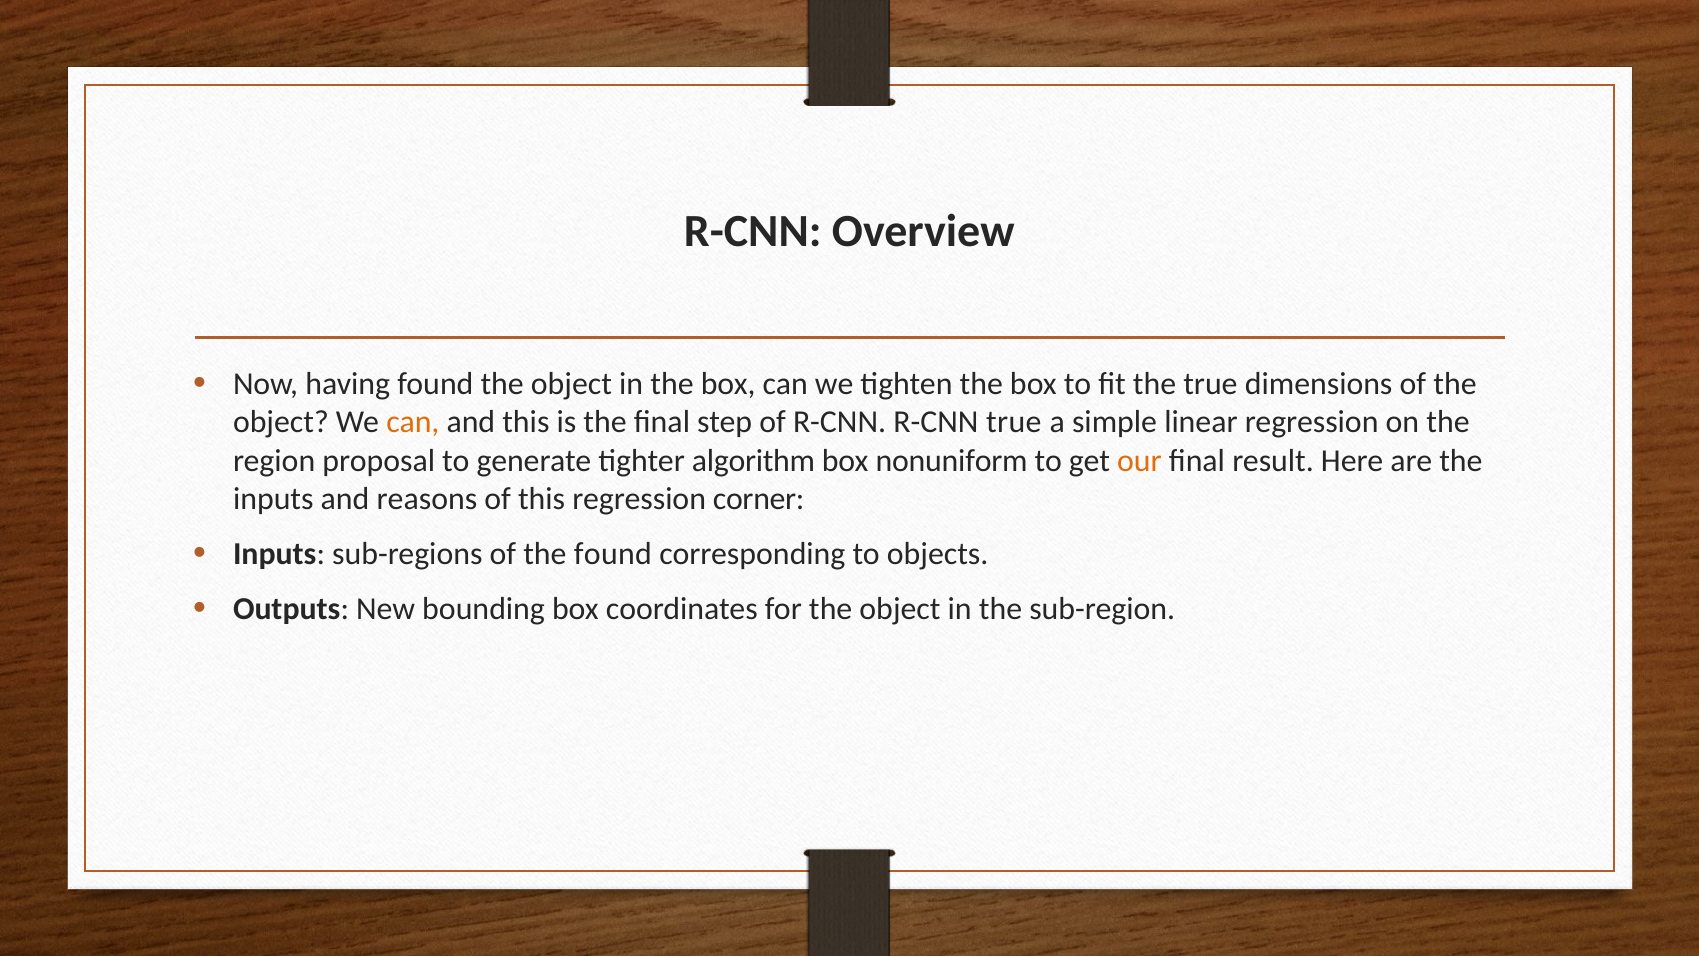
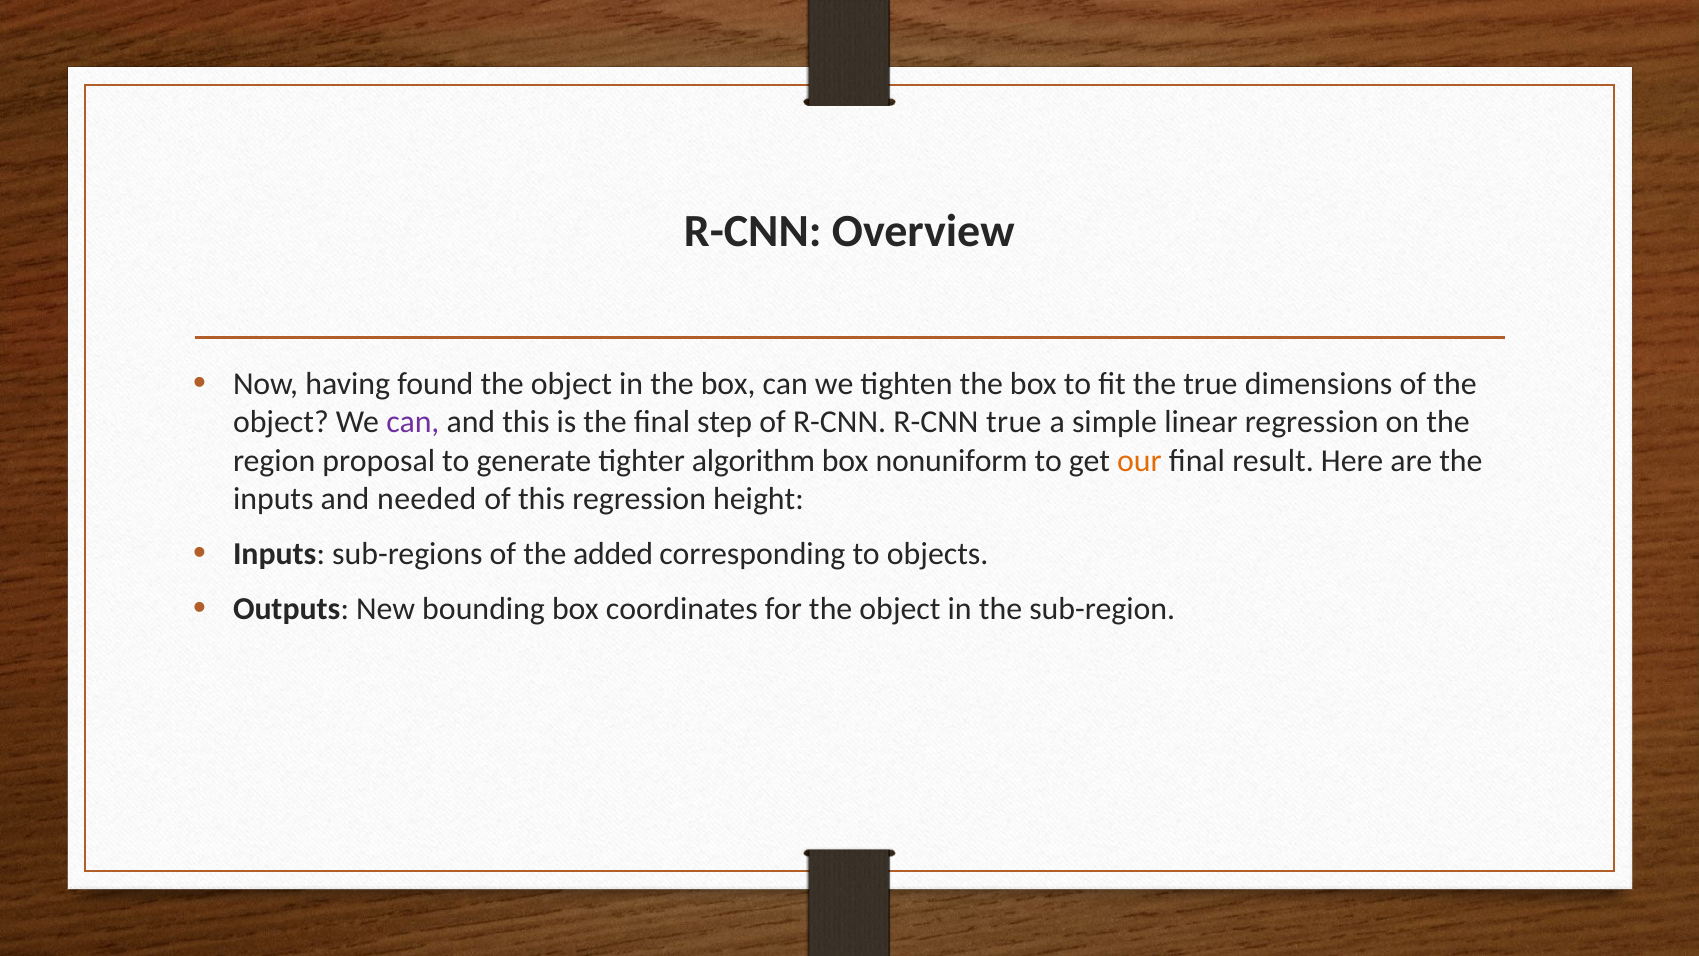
can at (413, 422) colour: orange -> purple
reasons: reasons -> needed
corner: corner -> height
the found: found -> added
